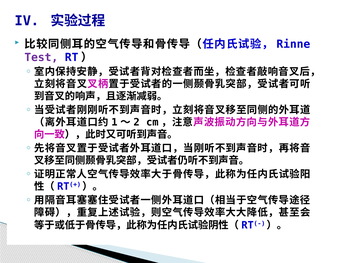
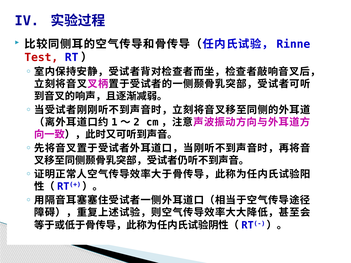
Test colour: purple -> red
